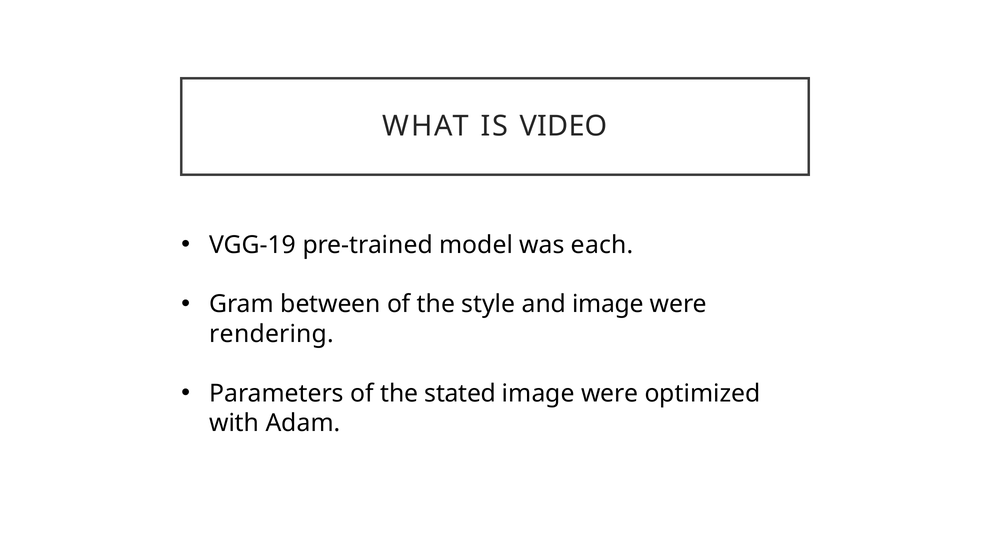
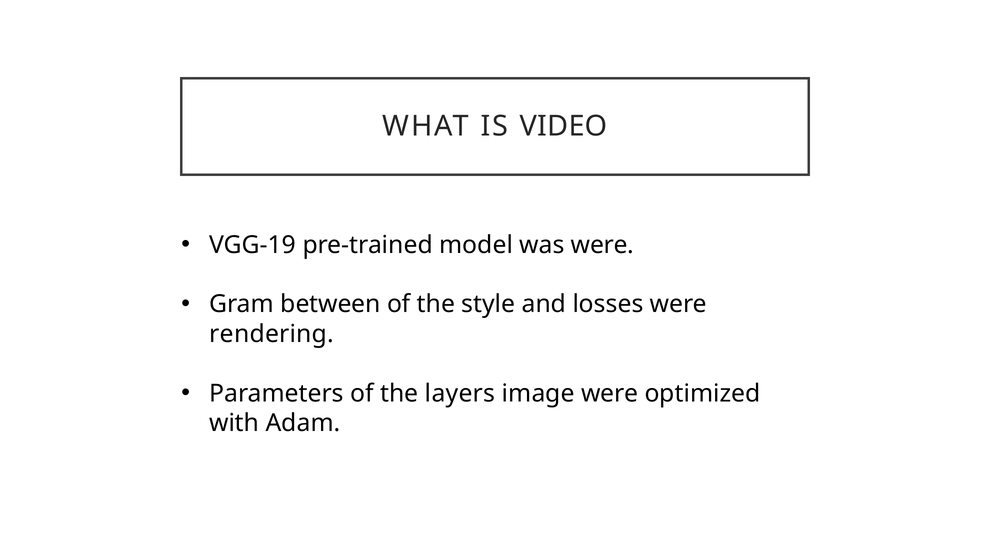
was each: each -> were
and image: image -> losses
stated: stated -> layers
